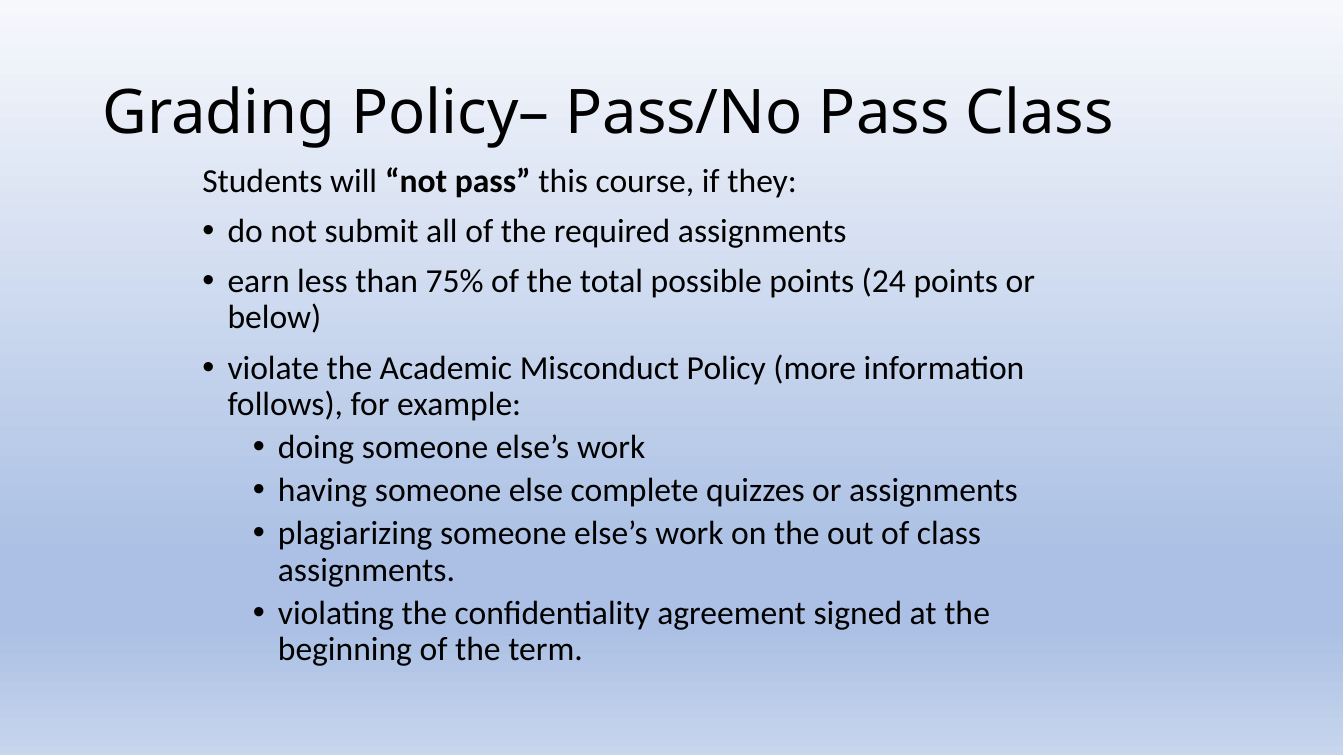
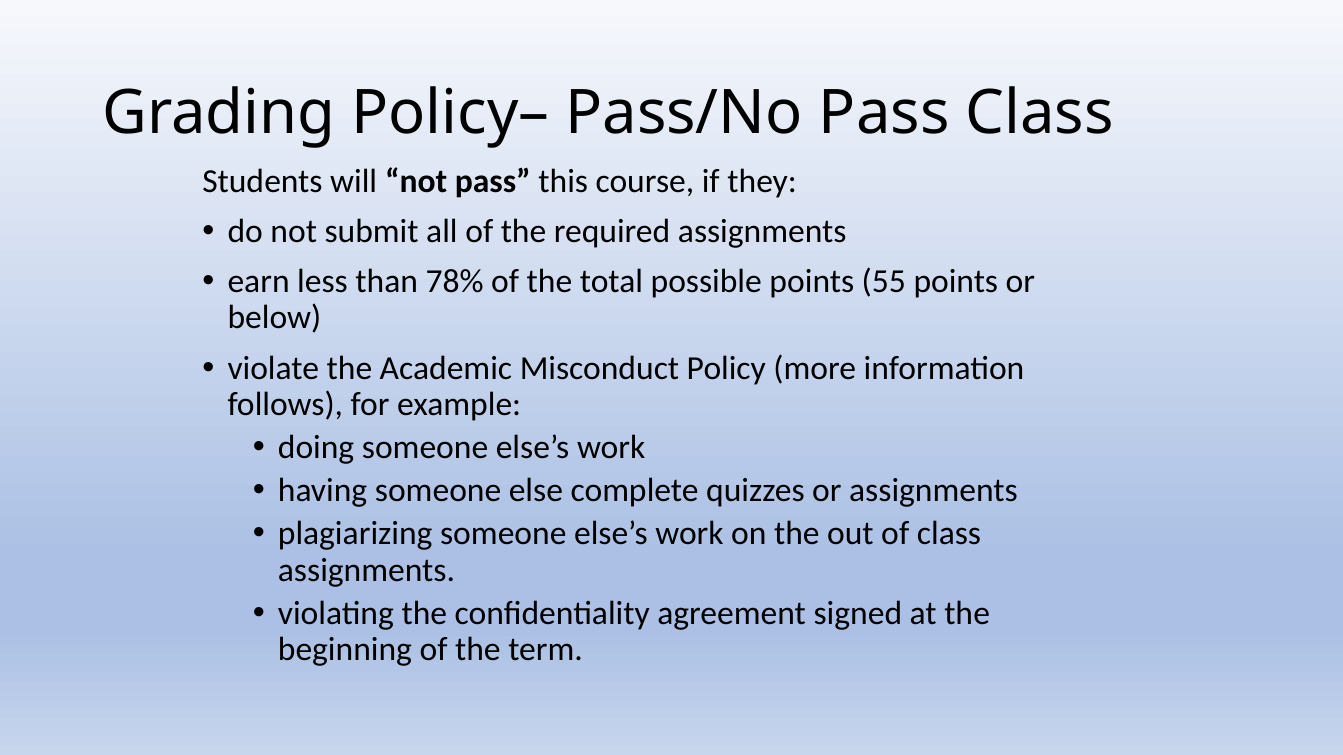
75%: 75% -> 78%
24: 24 -> 55
